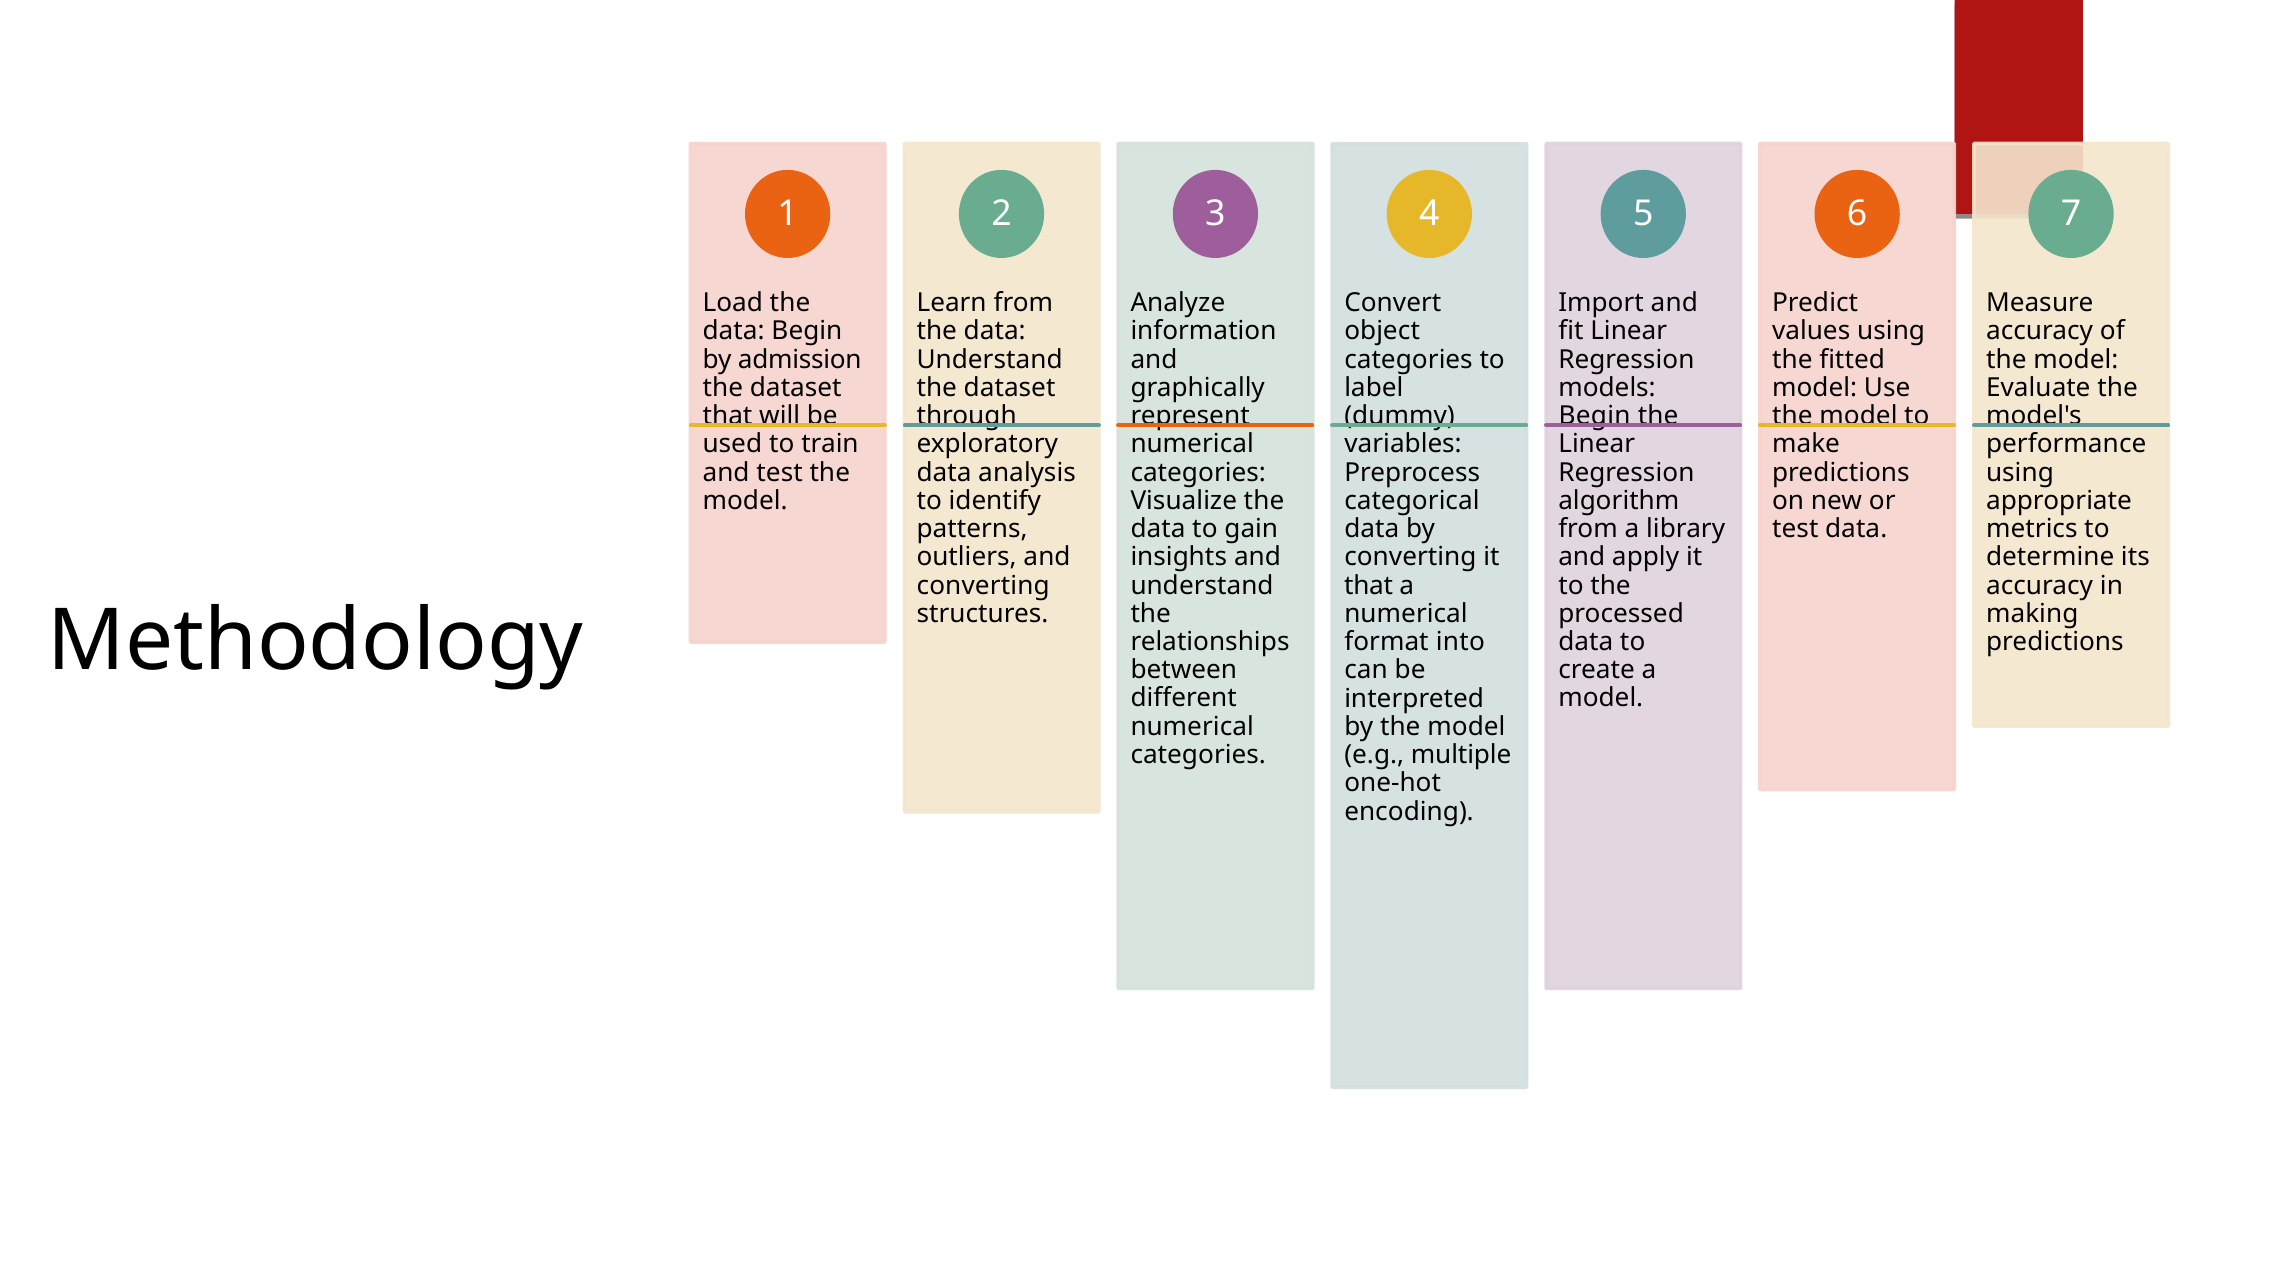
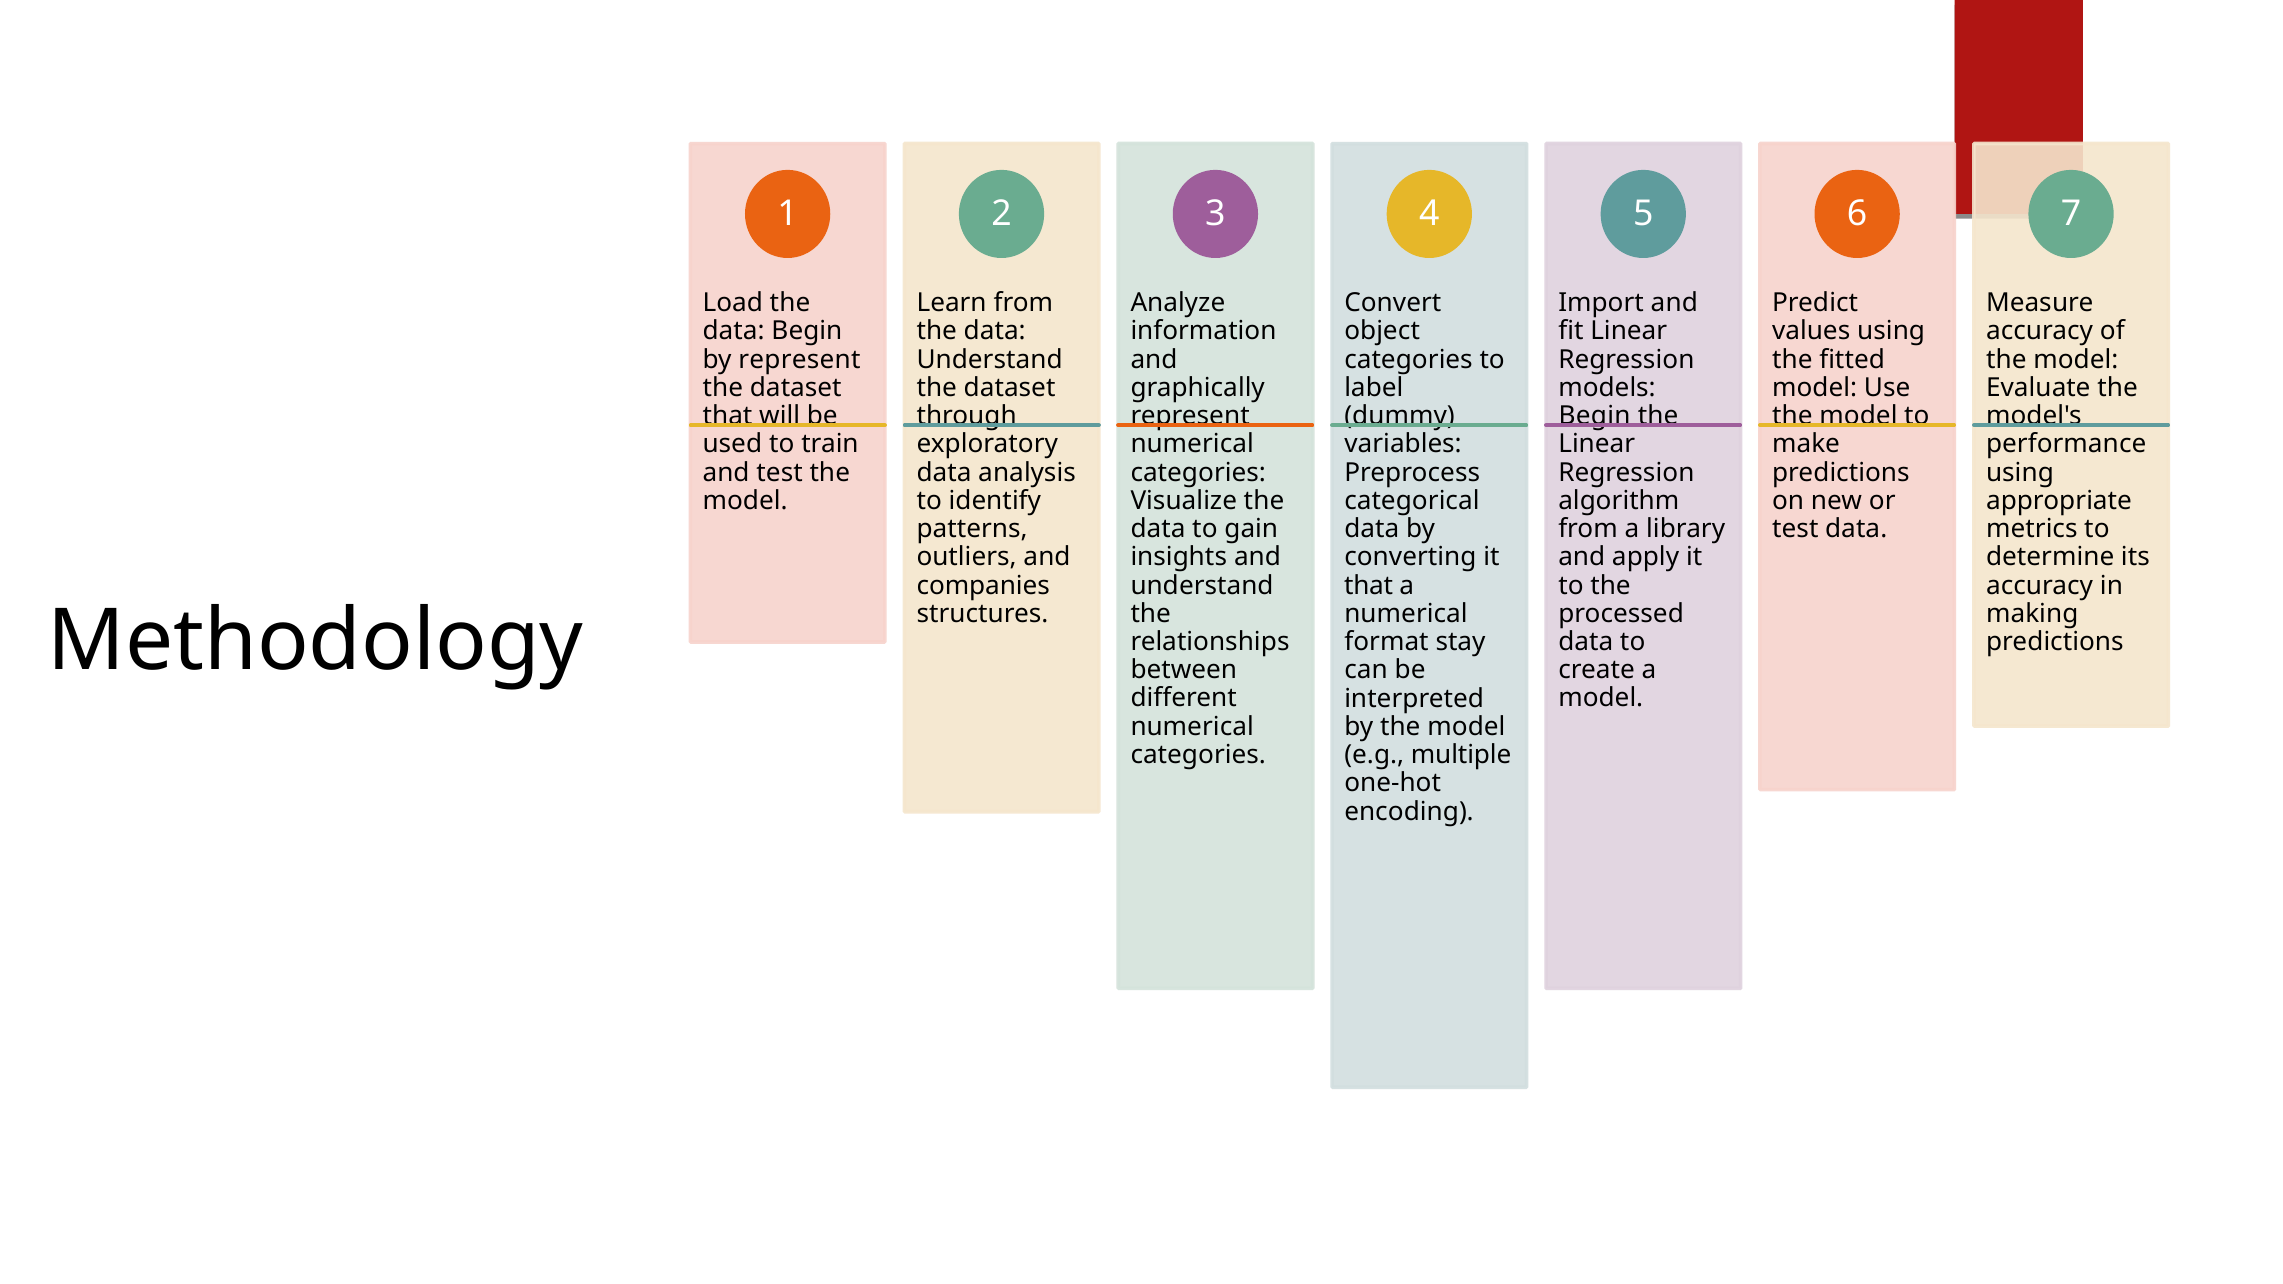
by admission: admission -> represent
converting at (983, 585): converting -> companies
into: into -> stay
